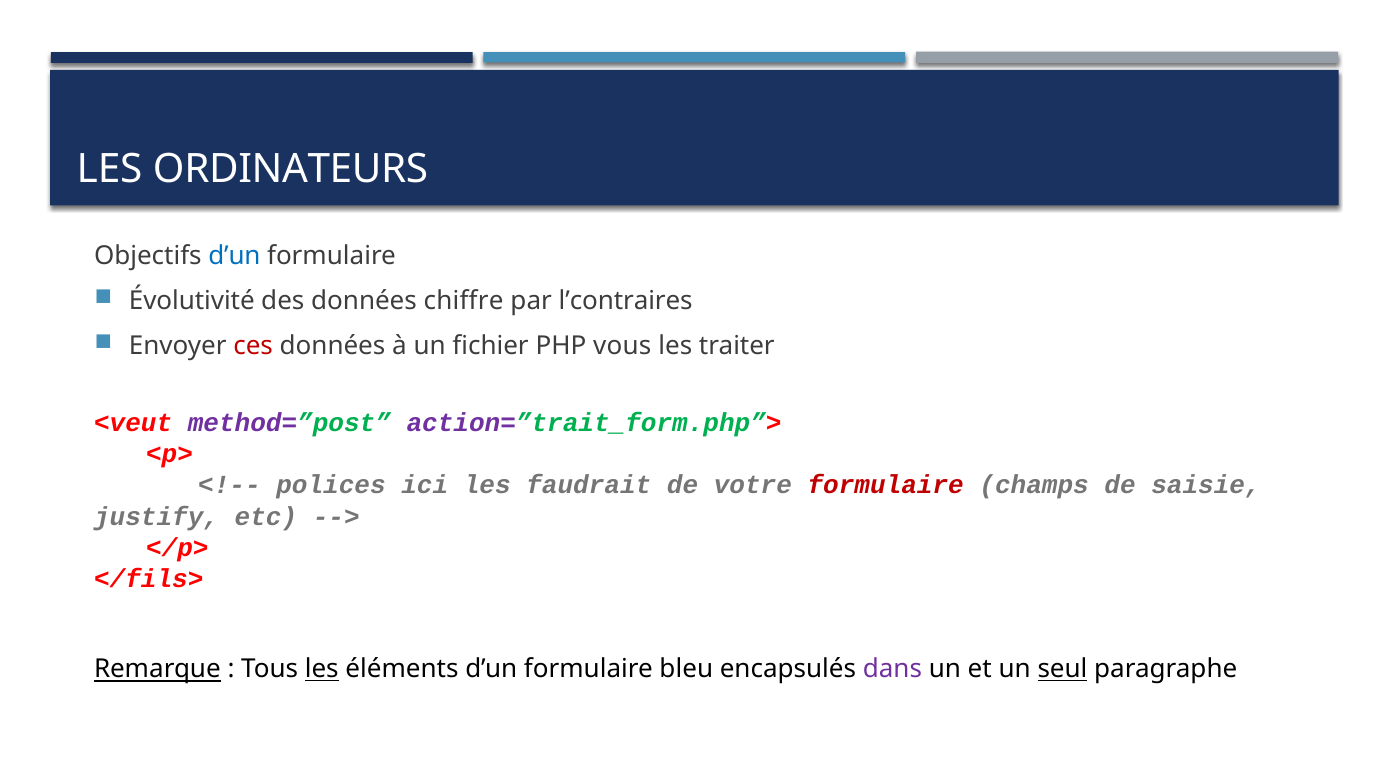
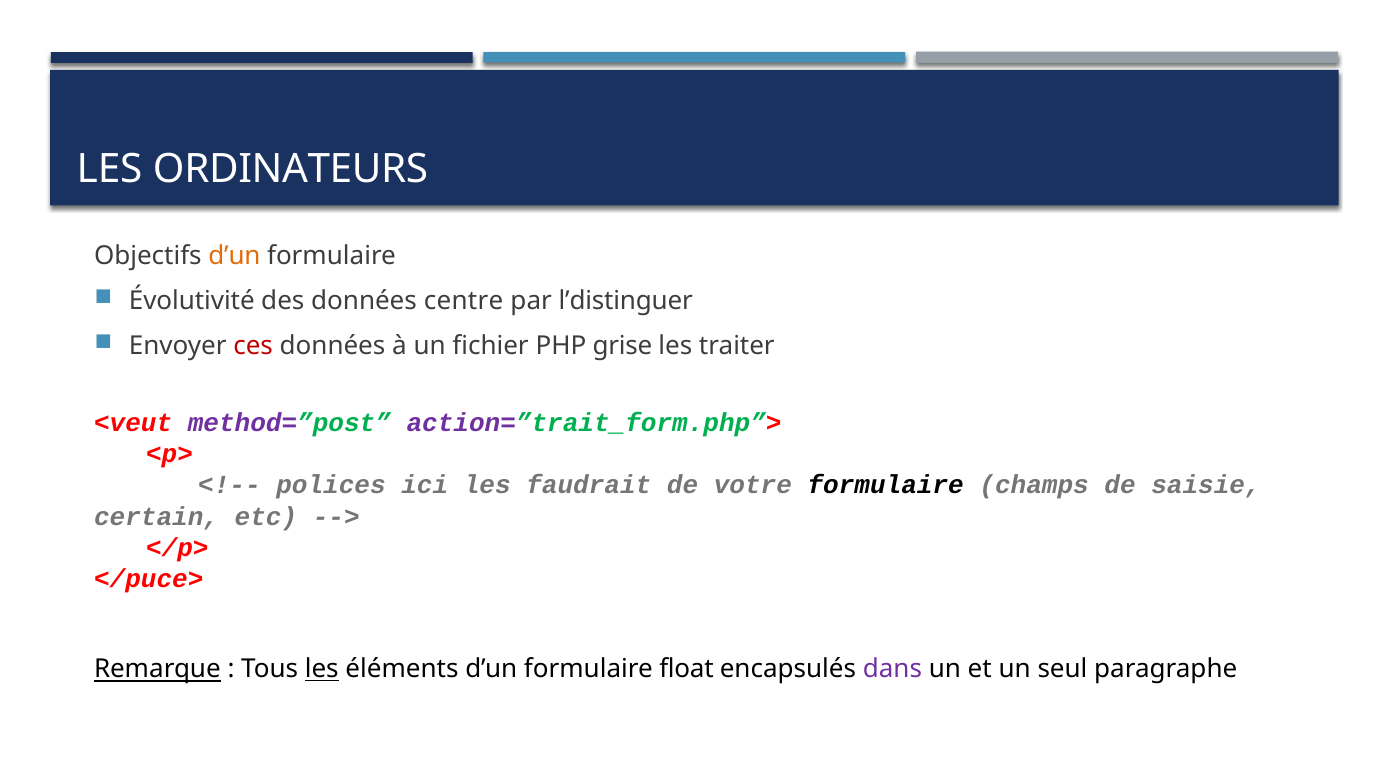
d’un at (234, 256) colour: blue -> orange
chiffre: chiffre -> centre
l’contraires: l’contraires -> l’distinguer
vous: vous -> grise
formulaire at (886, 485) colour: red -> black
justify: justify -> certain
</fils>: </fils> -> </puce>
bleu: bleu -> float
seul underline: present -> none
